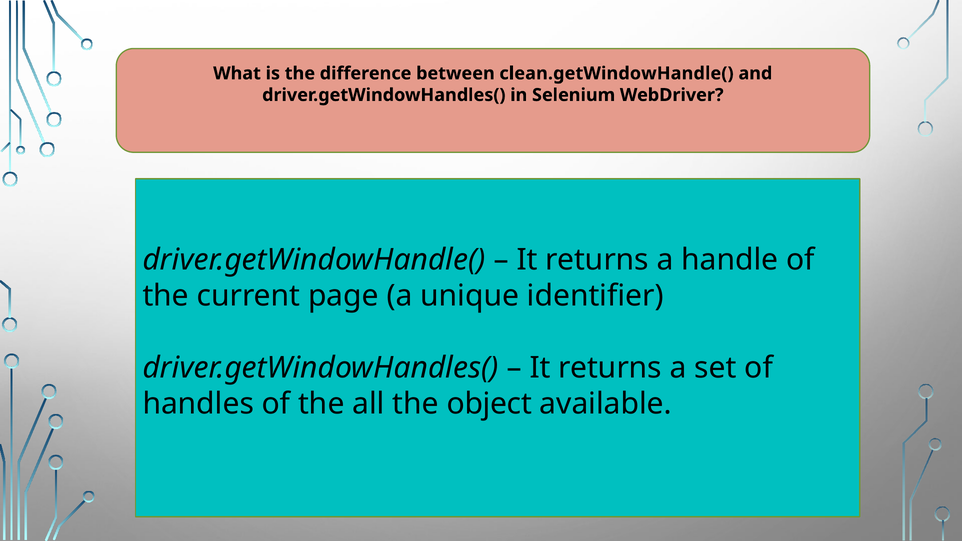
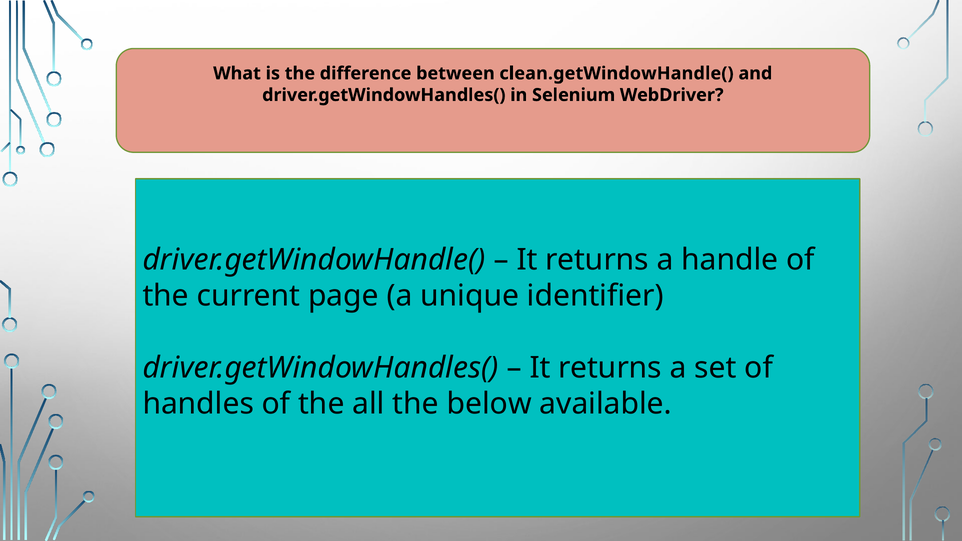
object: object -> below
